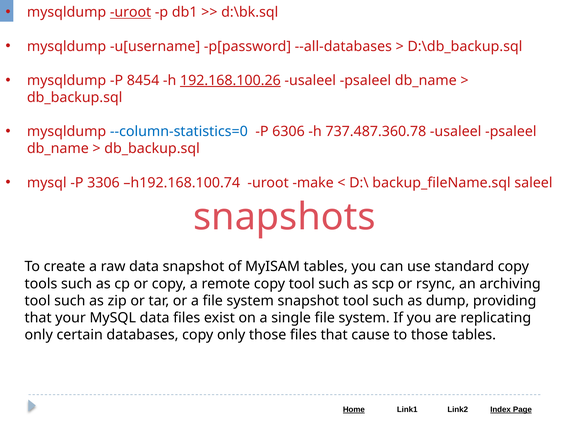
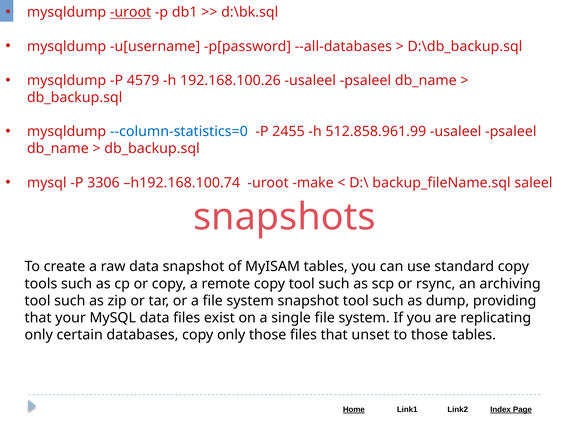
8454: 8454 -> 4579
192.168.100.26 underline: present -> none
6306: 6306 -> 2455
737.487.360.78: 737.487.360.78 -> 512.858.961.99
cause: cause -> unset
